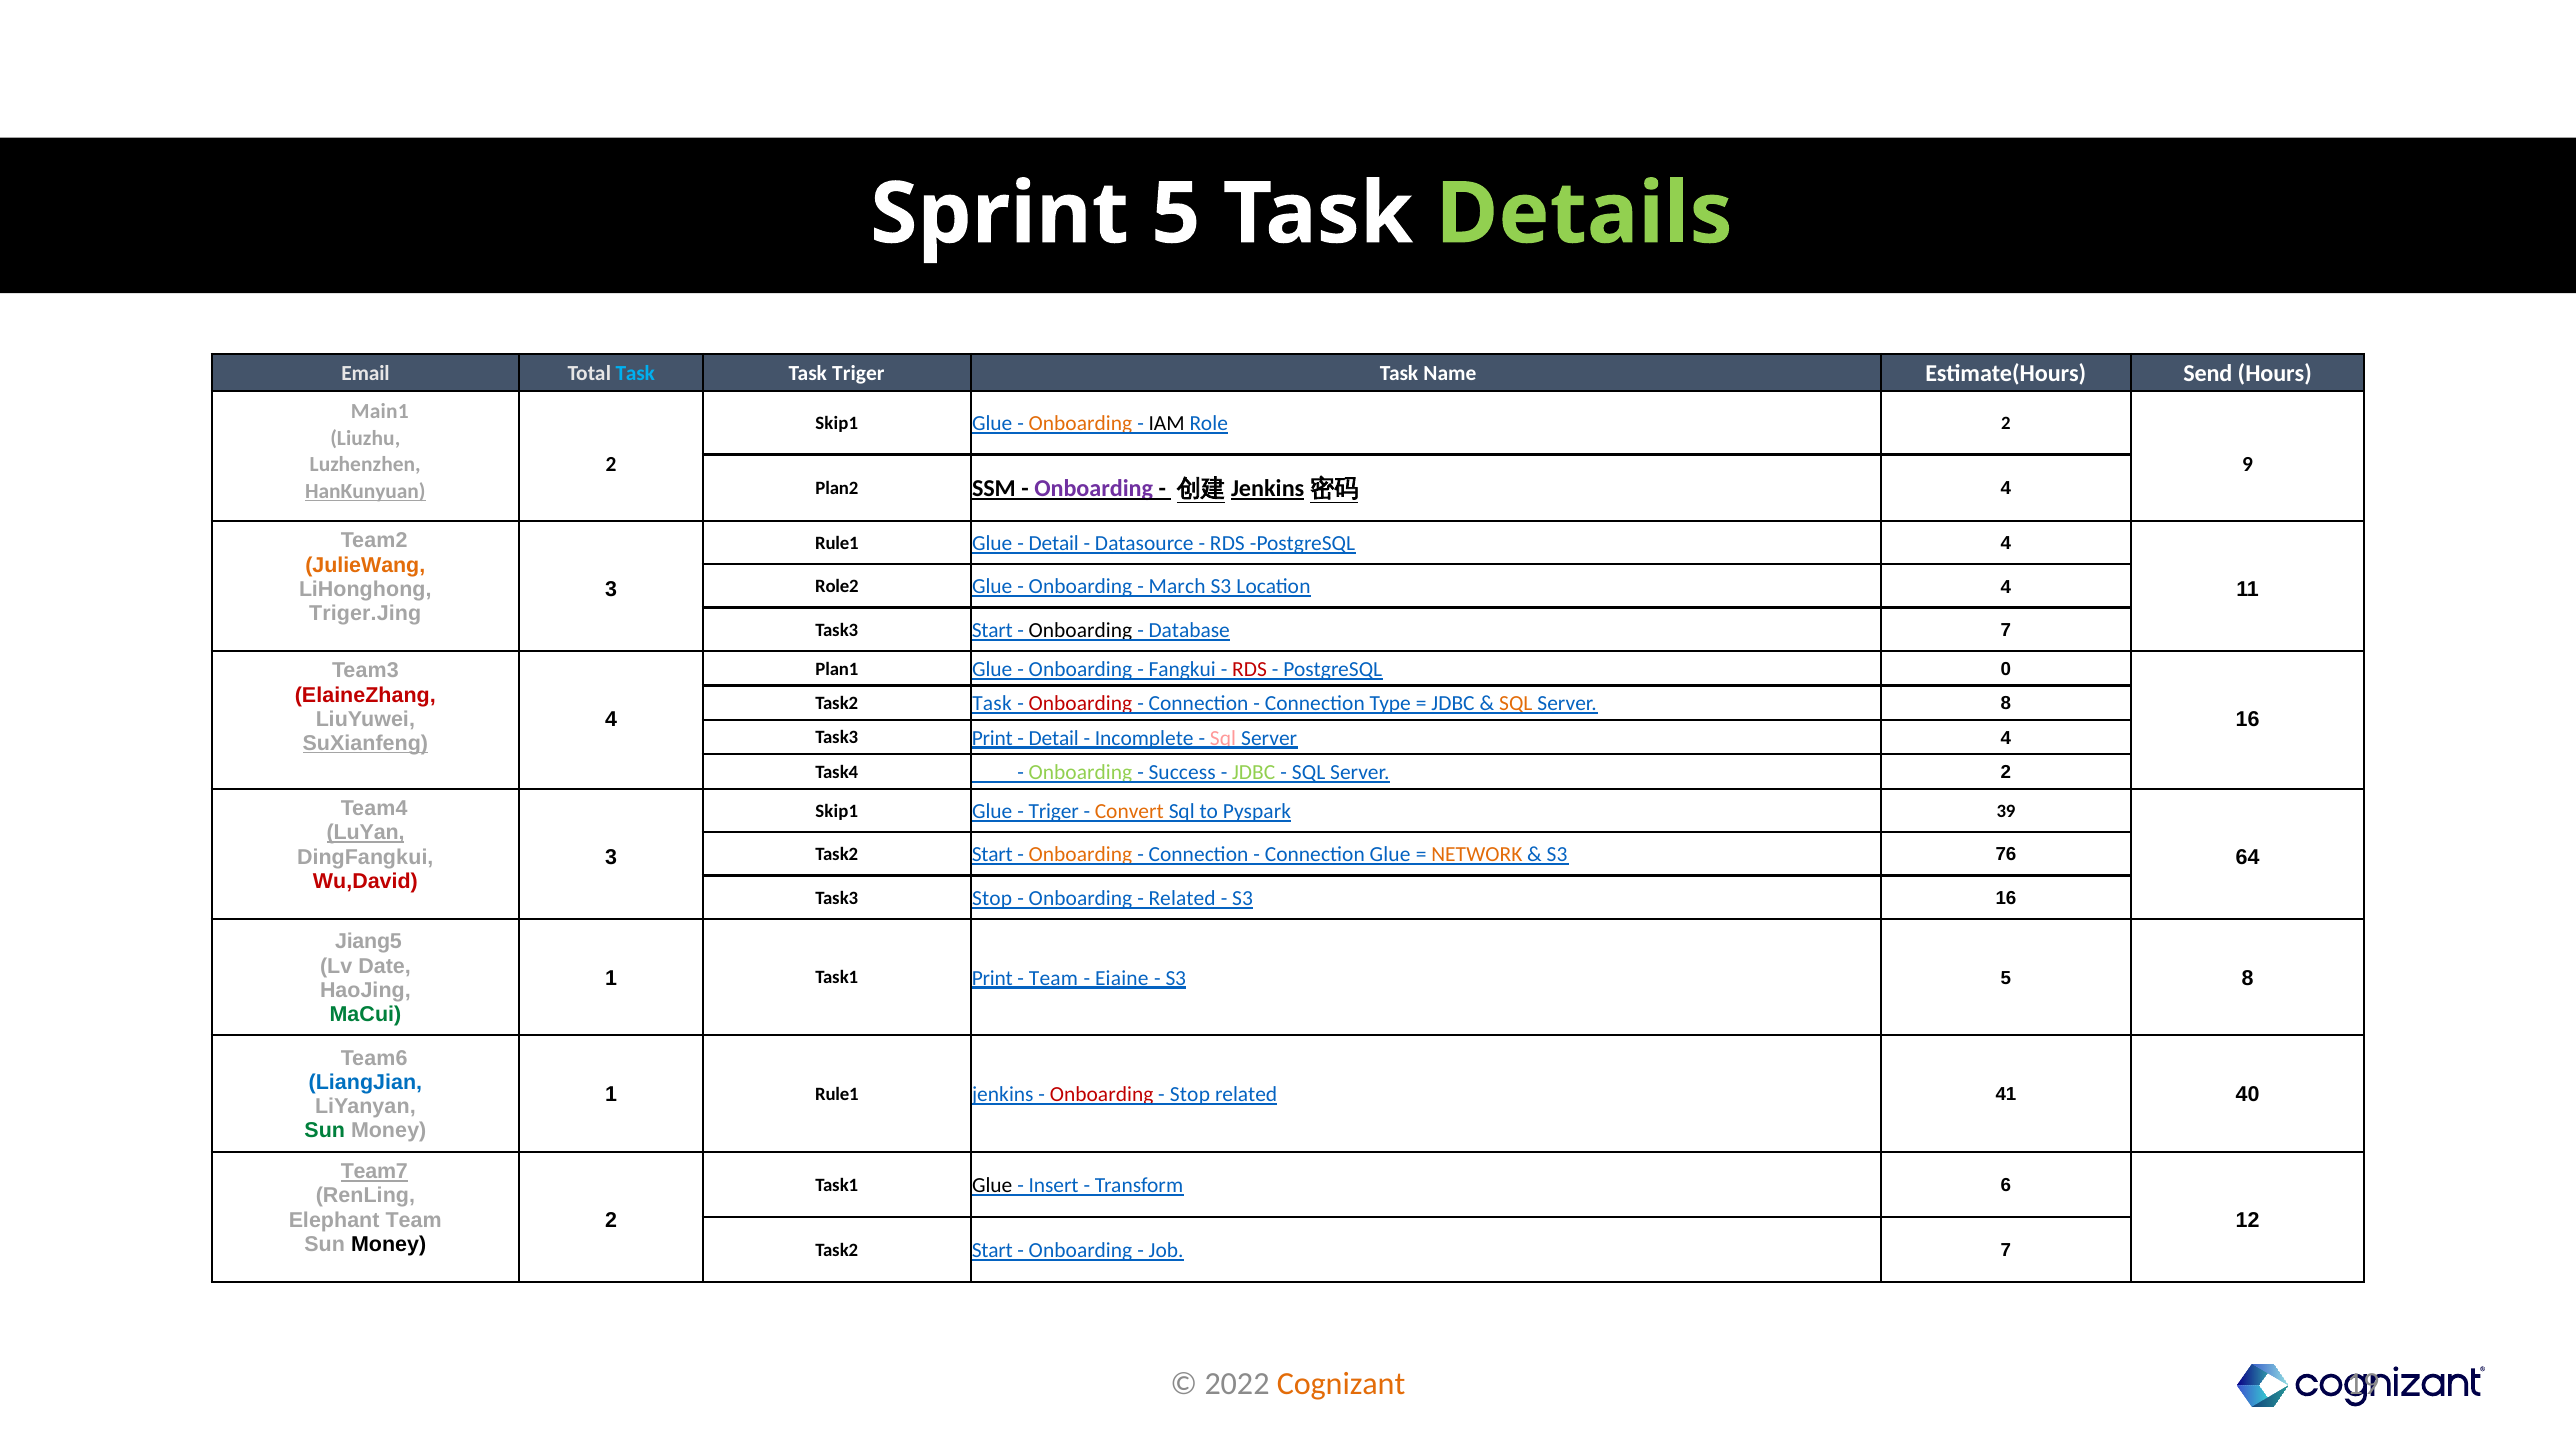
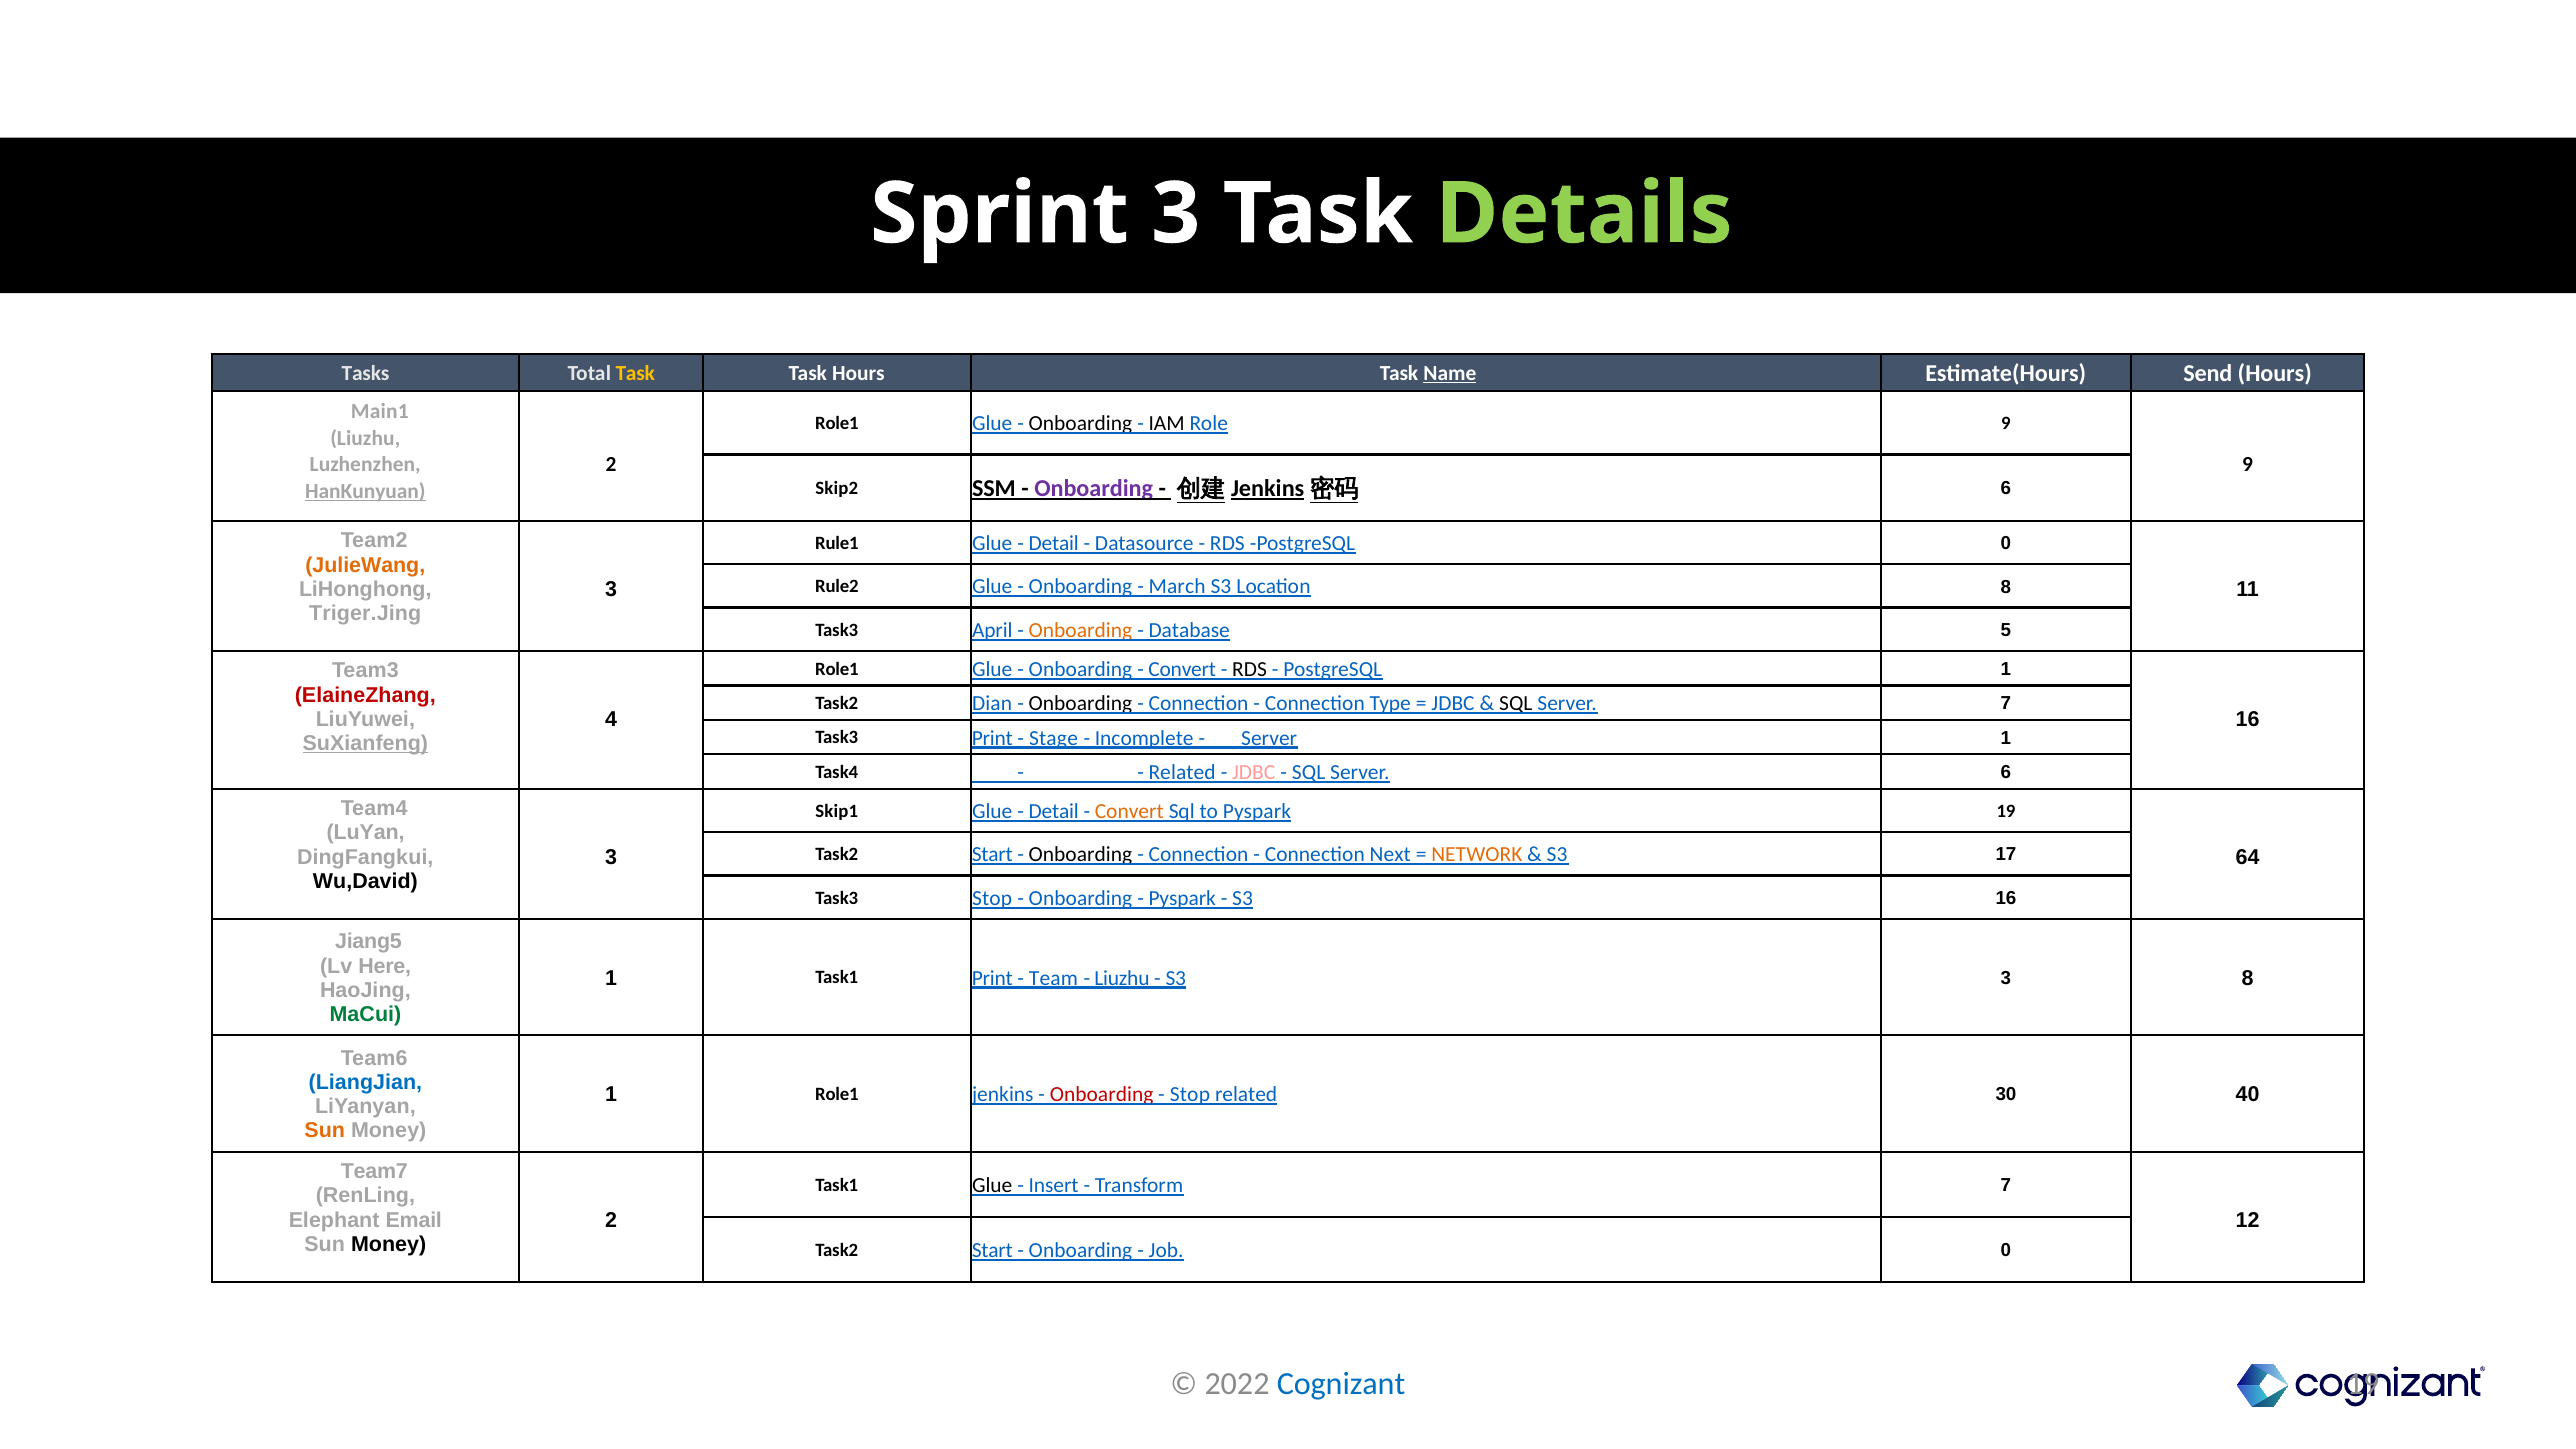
Sprint 5: 5 -> 3
Email: Email -> Tasks
Task at (635, 373) colour: light blue -> yellow
Task Triger: Triger -> Hours
Name underline: none -> present
Skip1 at (837, 423): Skip1 -> Role1
Onboarding at (1080, 424) colour: orange -> black
Role 2: 2 -> 9
Plan2: Plan2 -> Skip2
4 at (2006, 489): 4 -> 6
PostgreSQL 4: 4 -> 0
Role2: Role2 -> Rule2
Location 4: 4 -> 8
Task3 Start: Start -> April
Onboarding at (1080, 630) colour: black -> orange
Database 7: 7 -> 5
Plan1 at (837, 669): Plan1 -> Role1
Fangkui at (1182, 669): Fangkui -> Convert
RDS at (1250, 669) colour: red -> black
PostgreSQL 0: 0 -> 1
Task2 Task: Task -> Dian
Onboarding at (1080, 704) colour: red -> black
SQL at (1516, 704) colour: orange -> black
Server 8: 8 -> 7
Detail at (1054, 738): Detail -> Stage
Sql at (1223, 738) colour: pink -> white
Server 4: 4 -> 1
Onboarding at (1080, 772) colour: light green -> white
Success at (1182, 772): Success -> Related
JDBC at (1254, 772) colour: light green -> pink
Server 2: 2 -> 6
Triger at (1054, 811): Triger -> Detail
Pyspark 39: 39 -> 19
LuYan underline: present -> none
Onboarding at (1080, 855) colour: orange -> black
Connection Glue: Glue -> Next
76: 76 -> 17
Wu,David colour: red -> black
Related at (1182, 898): Related -> Pyspark
Date: Date -> Here
Eiaine at (1122, 978): Eiaine -> Liuzhu
S3 5: 5 -> 3
1 Rule1: Rule1 -> Role1
41: 41 -> 30
Sun at (325, 1131) colour: green -> orange
Team7 underline: present -> none
Transform 6: 6 -> 7
Elephant Team: Team -> Email
Job 7: 7 -> 0
Cognizant colour: orange -> blue
